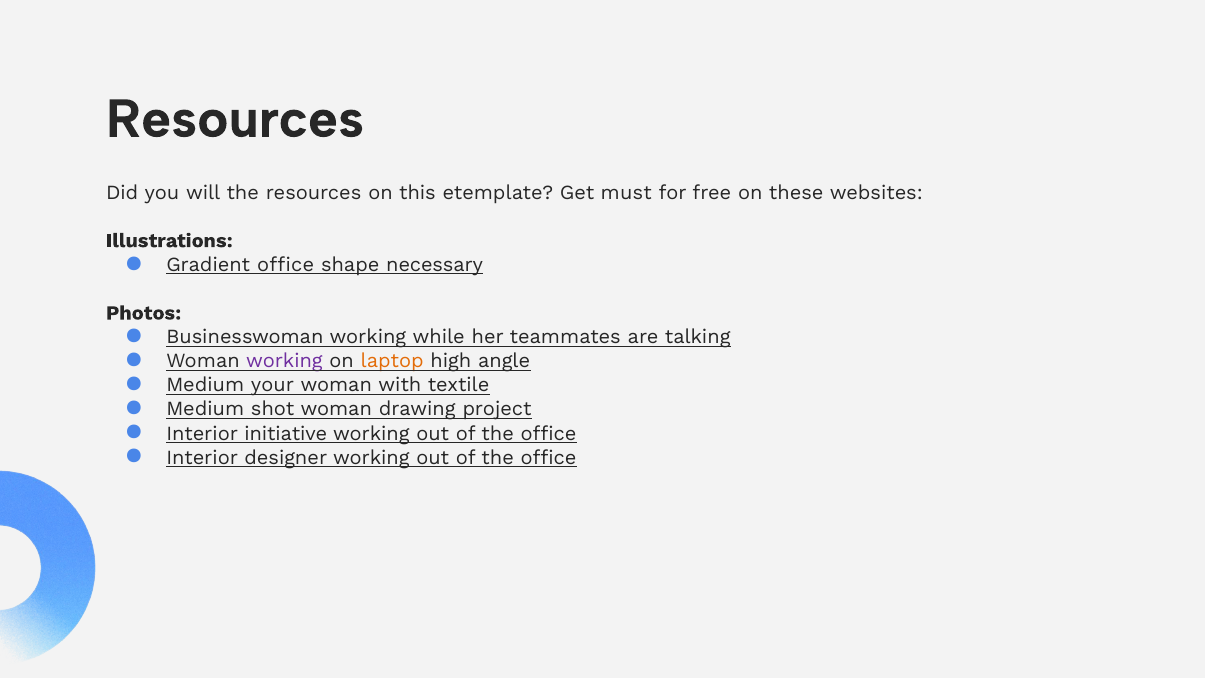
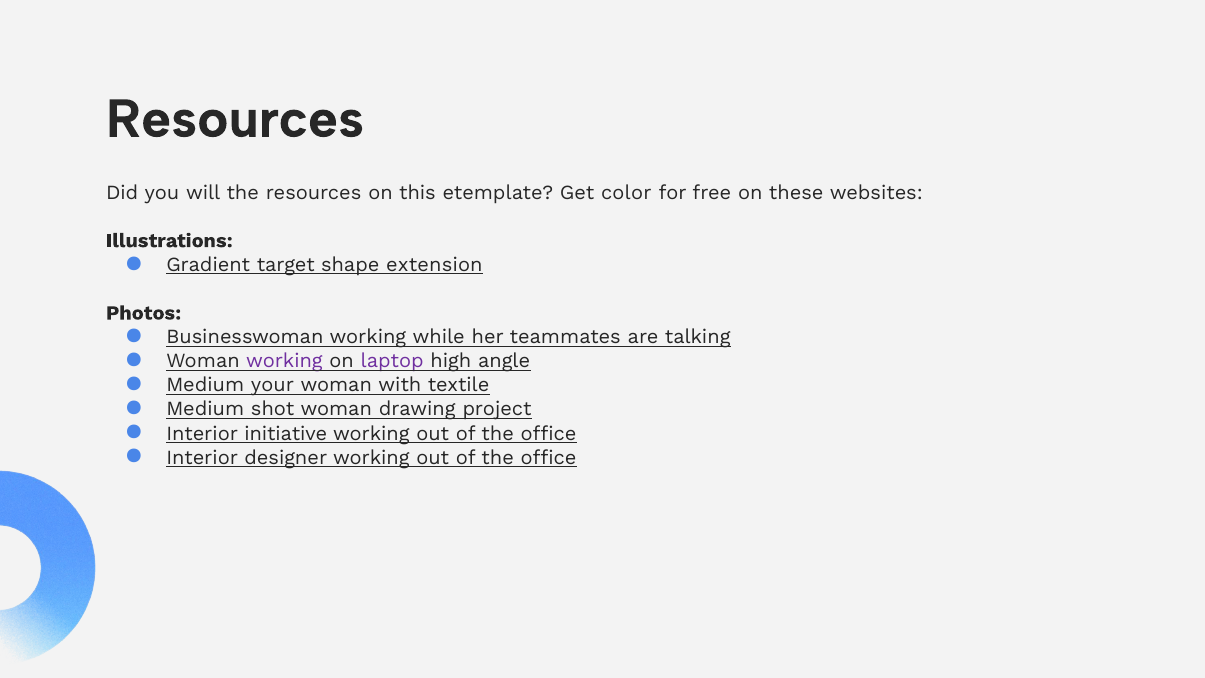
must: must -> color
Gradient office: office -> target
necessary: necessary -> extension
laptop colour: orange -> purple
